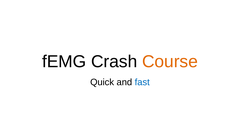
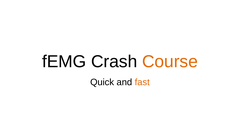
fast colour: blue -> orange
